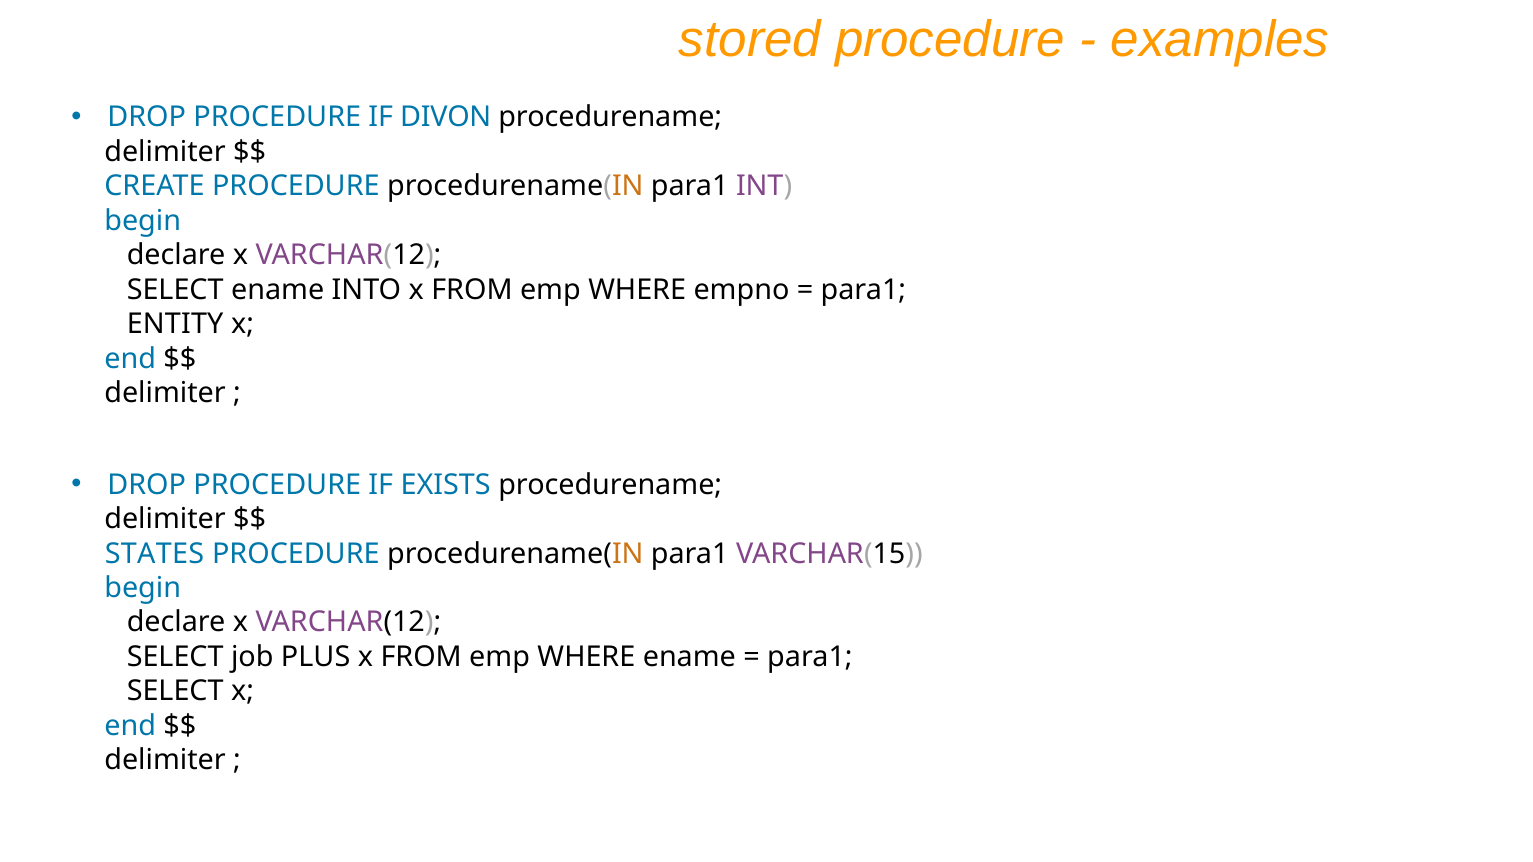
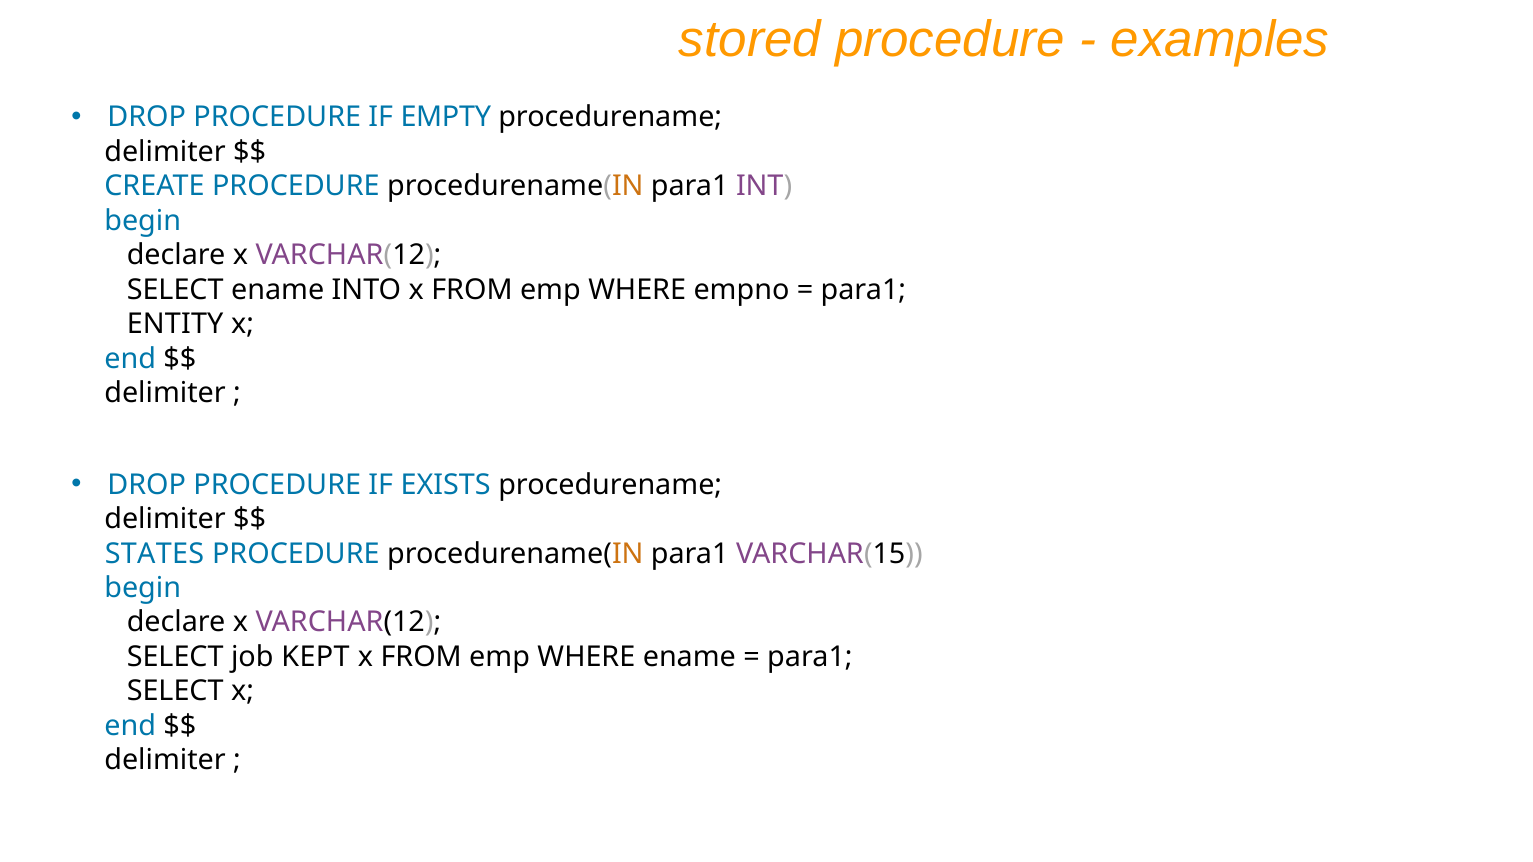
DIVON: DIVON -> EMPTY
PLUS: PLUS -> KEPT
